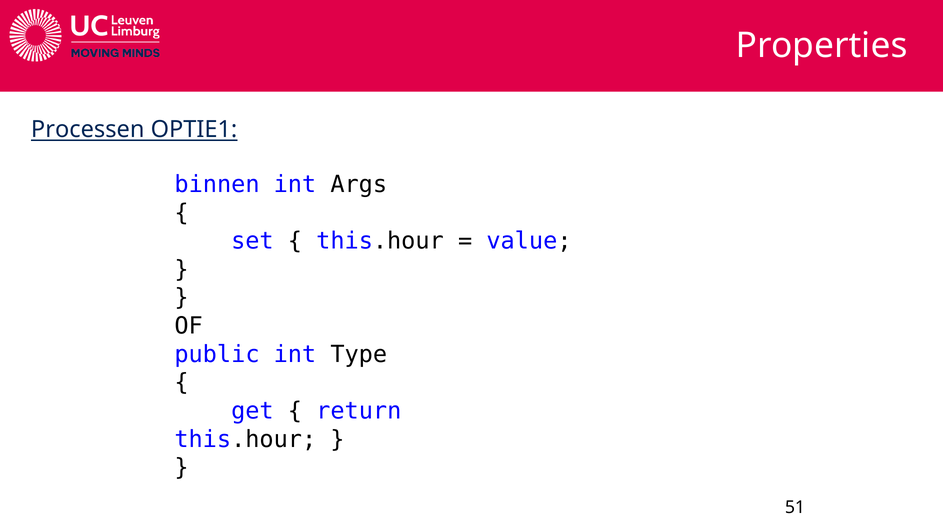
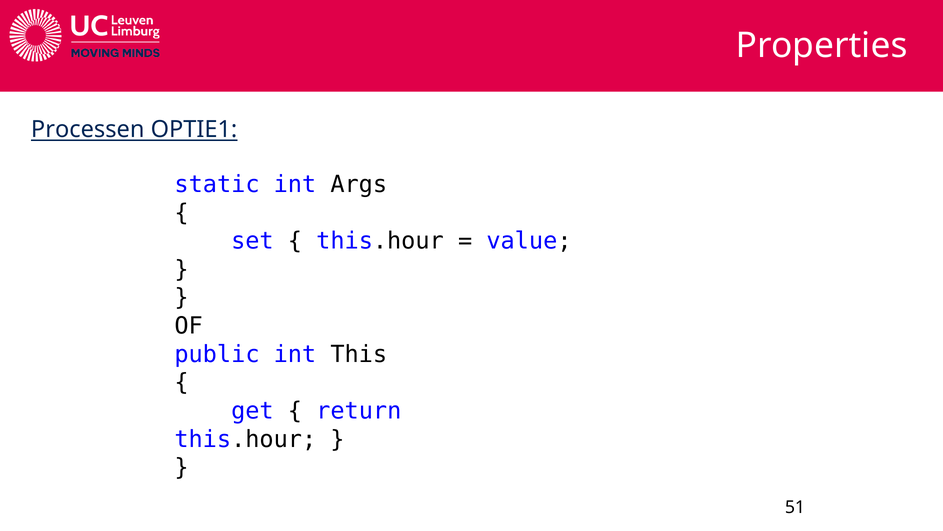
binnen: binnen -> static
Type: Type -> This
